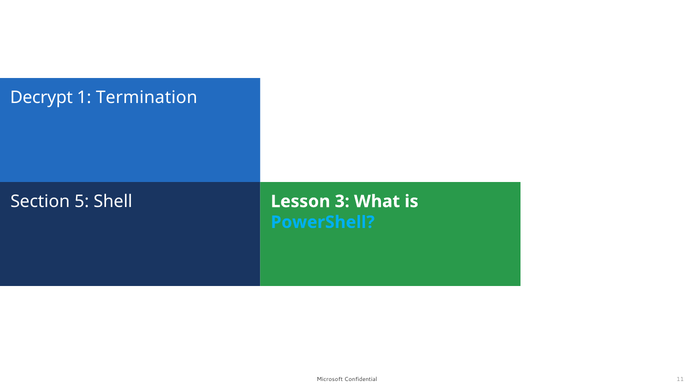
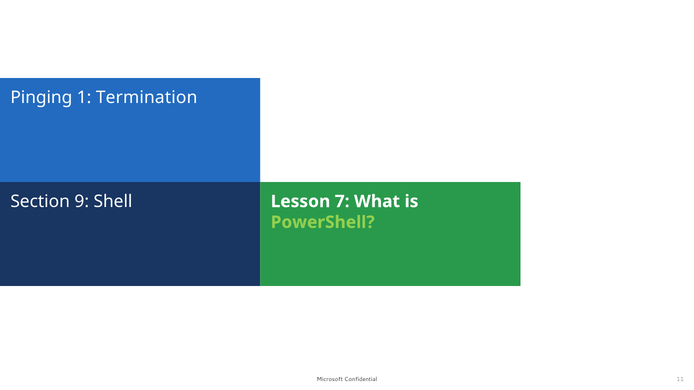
Decrypt: Decrypt -> Pinging
5: 5 -> 9
3: 3 -> 7
PowerShell colour: light blue -> light green
